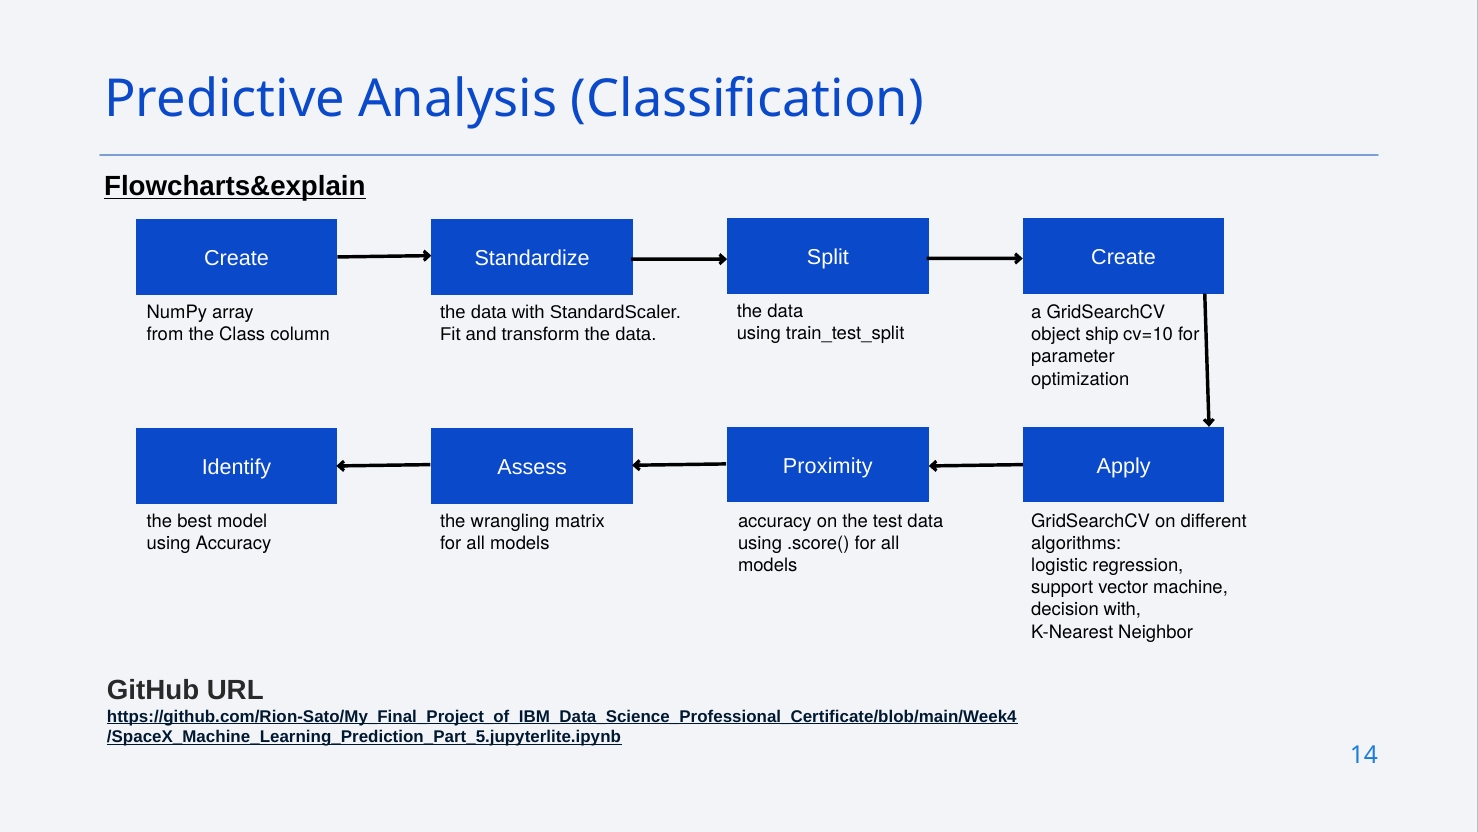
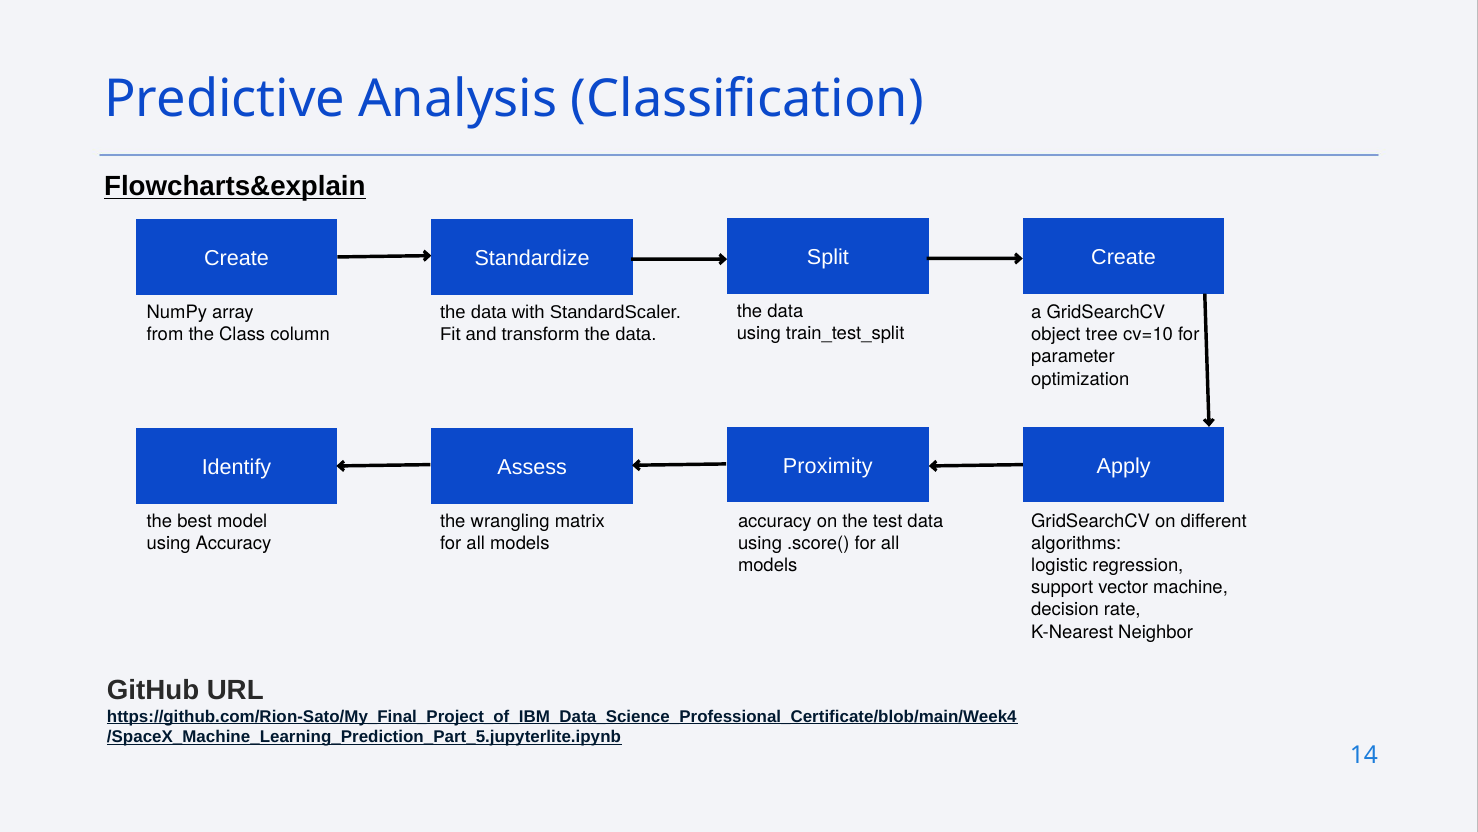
ship: ship -> tree
decision with: with -> rate
